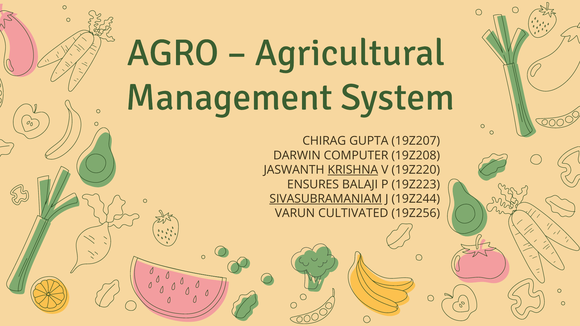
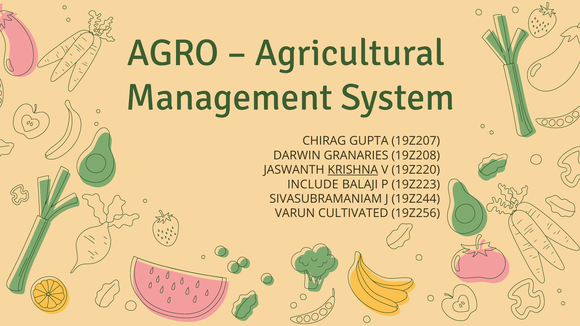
COMPUTER: COMPUTER -> GRANARIES
ENSURES: ENSURES -> INCLUDE
SIVASUBRAMANIAM underline: present -> none
